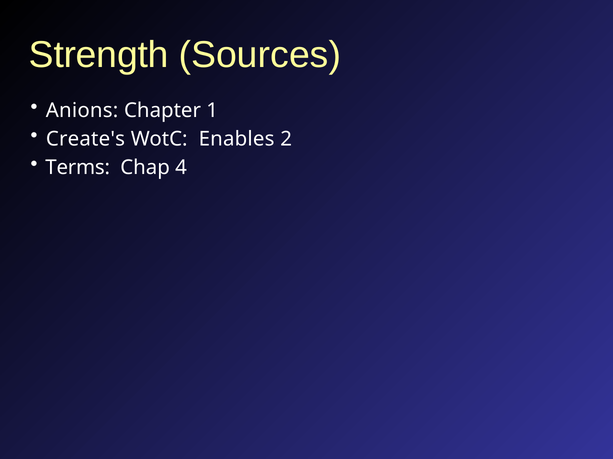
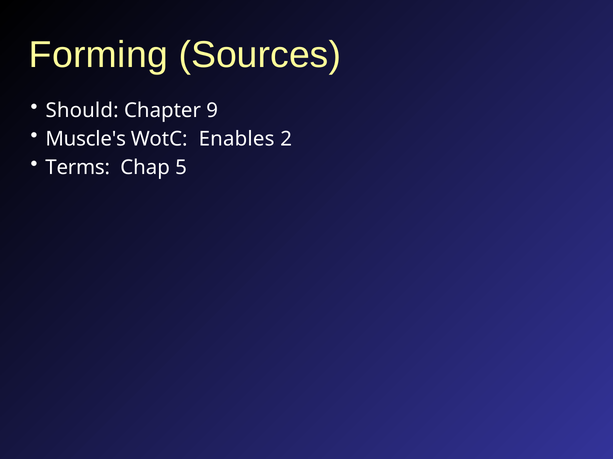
Strength: Strength -> Forming
Anions: Anions -> Should
1: 1 -> 9
Create's: Create's -> Muscle's
4: 4 -> 5
